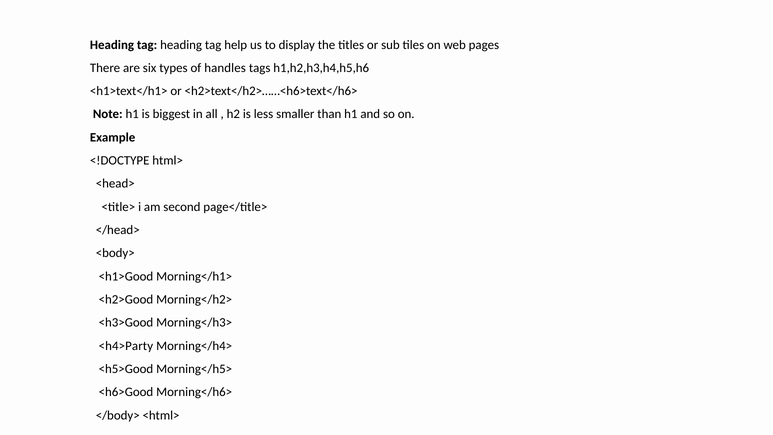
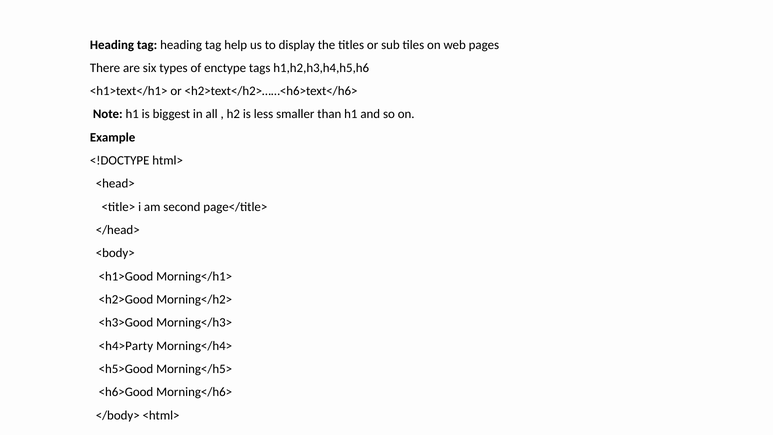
handles: handles -> enctype
